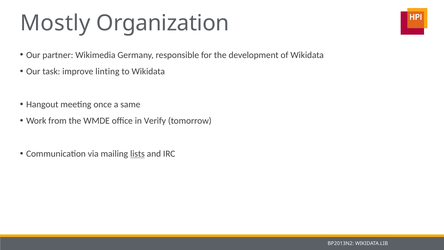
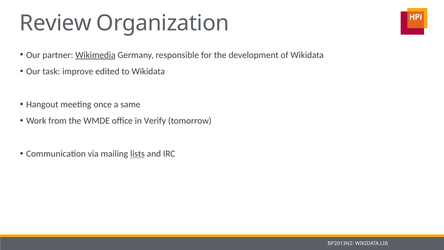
Mostly: Mostly -> Review
Wikimedia underline: none -> present
linting: linting -> edited
